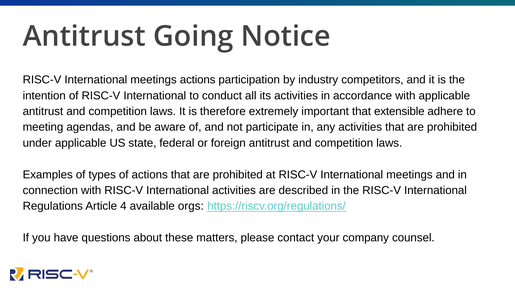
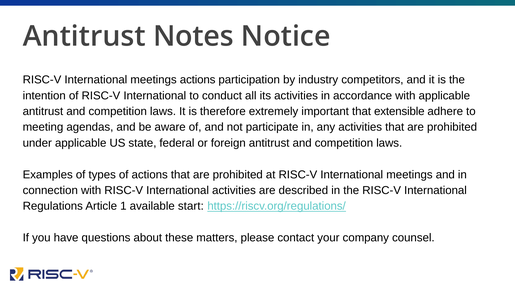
Going: Going -> Notes
4: 4 -> 1
orgs: orgs -> start
